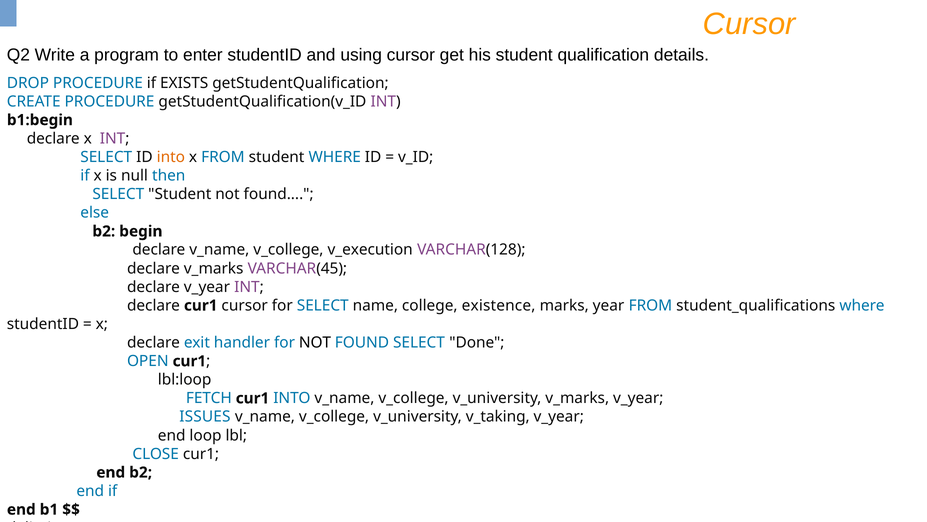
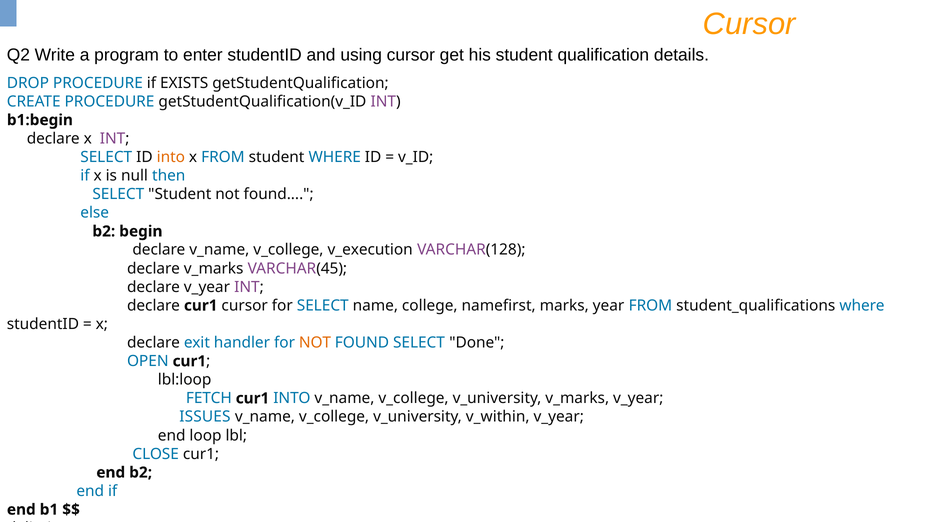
existence: existence -> namefirst
NOT at (315, 342) colour: black -> orange
v_taking: v_taking -> v_within
